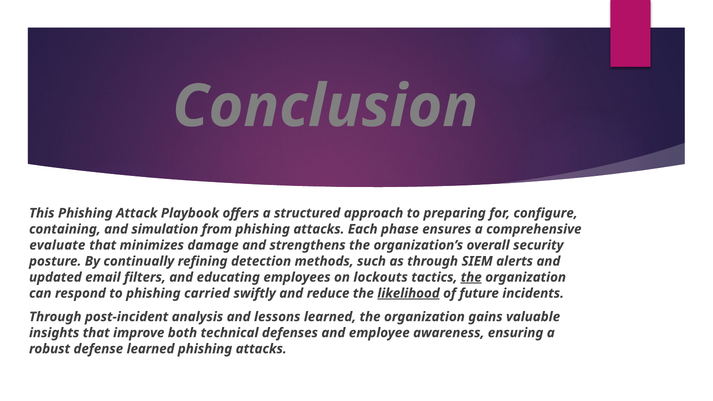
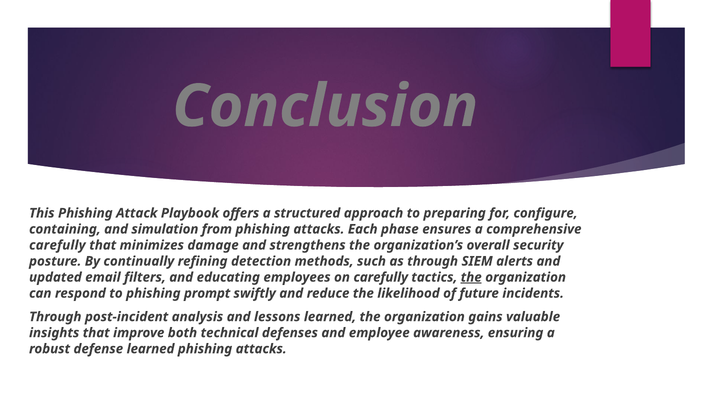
evaluate at (57, 245): evaluate -> carefully
on lockouts: lockouts -> carefully
carried: carried -> prompt
likelihood underline: present -> none
